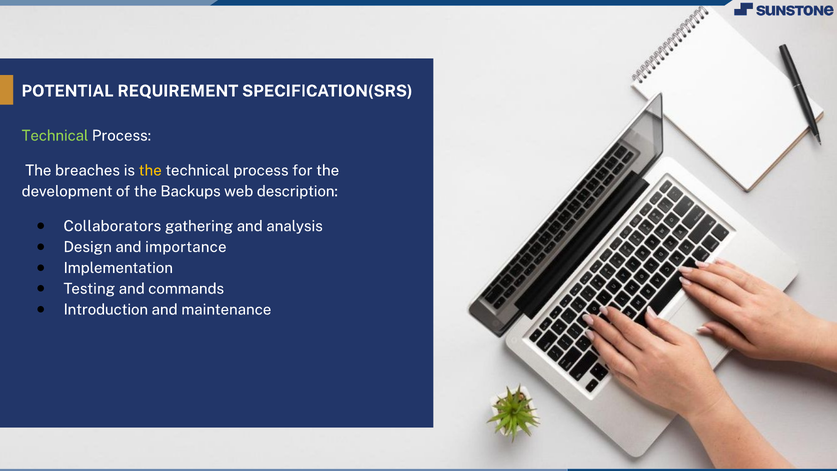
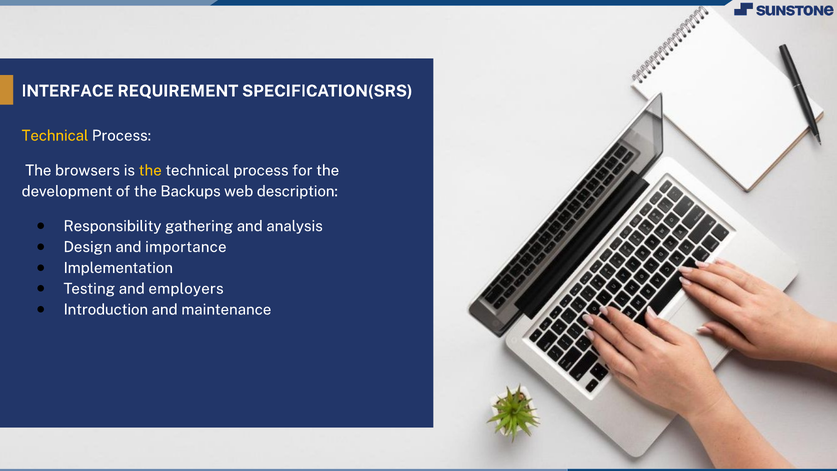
POTENTIAL: POTENTIAL -> INTERFACE
Technical at (55, 136) colour: light green -> yellow
breaches: breaches -> browsers
Collaborators: Collaborators -> Responsibility
commands: commands -> employers
